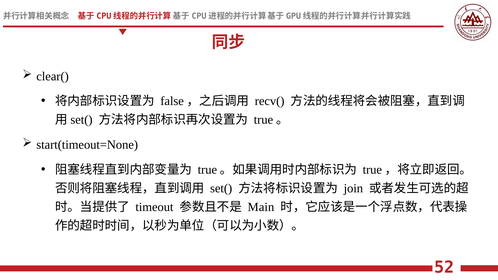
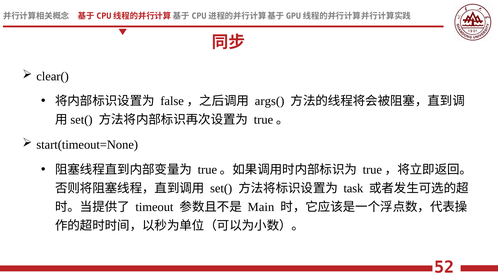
recv(: recv( -> args(
join: join -> task
